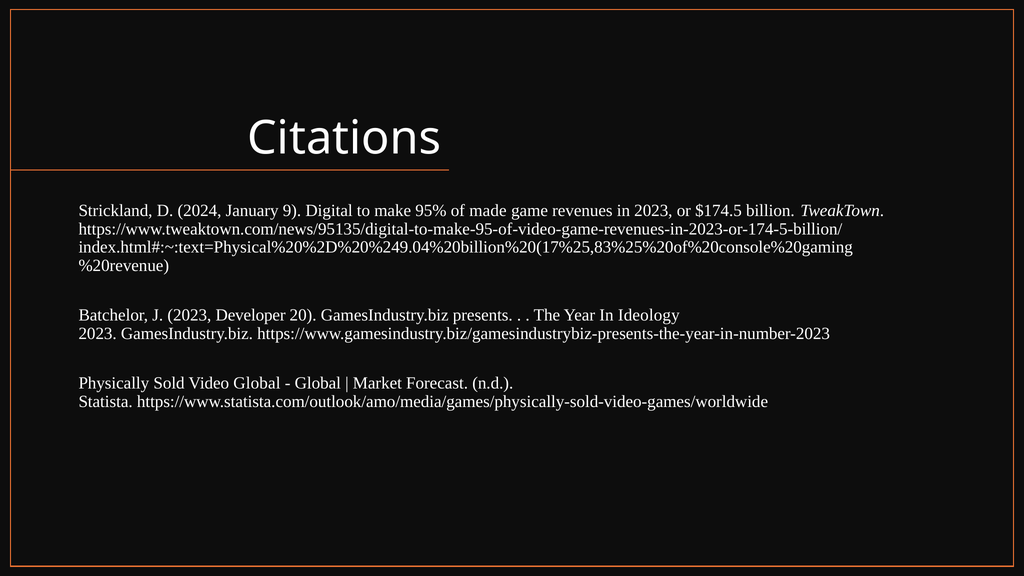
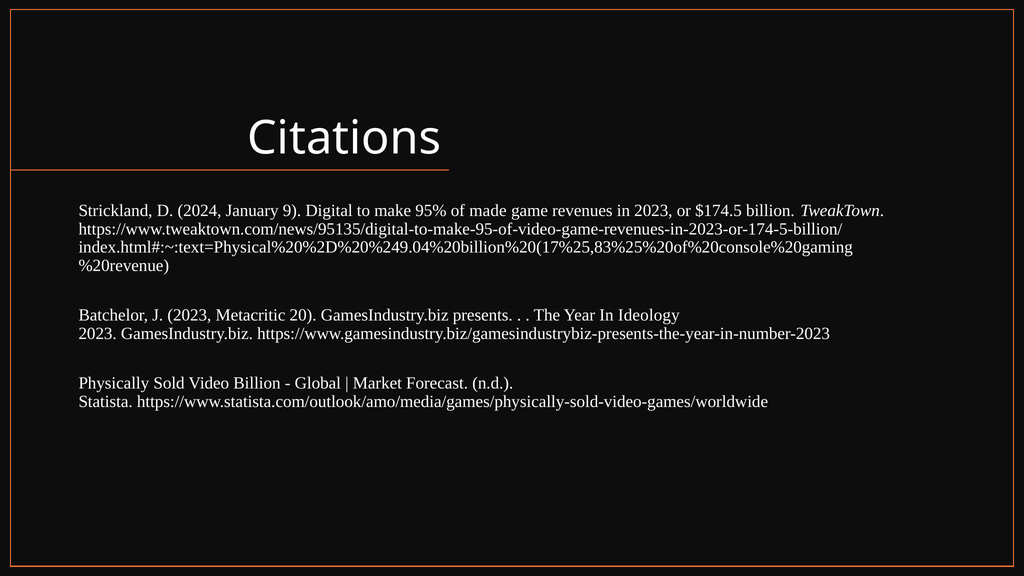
Developer: Developer -> Metacritic
Video Global: Global -> Billion
